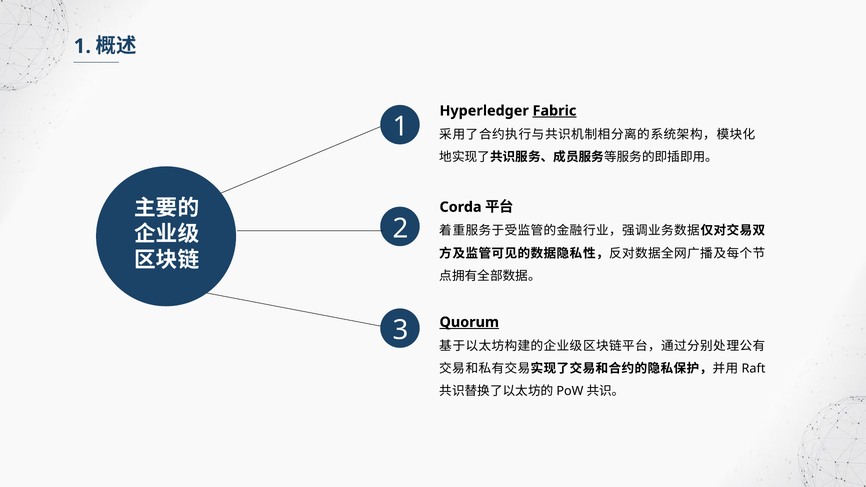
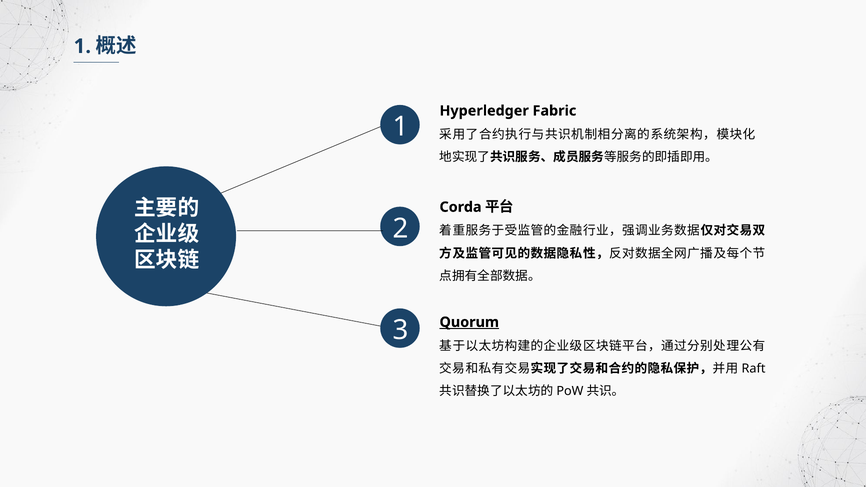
Fabric underline: present -> none
